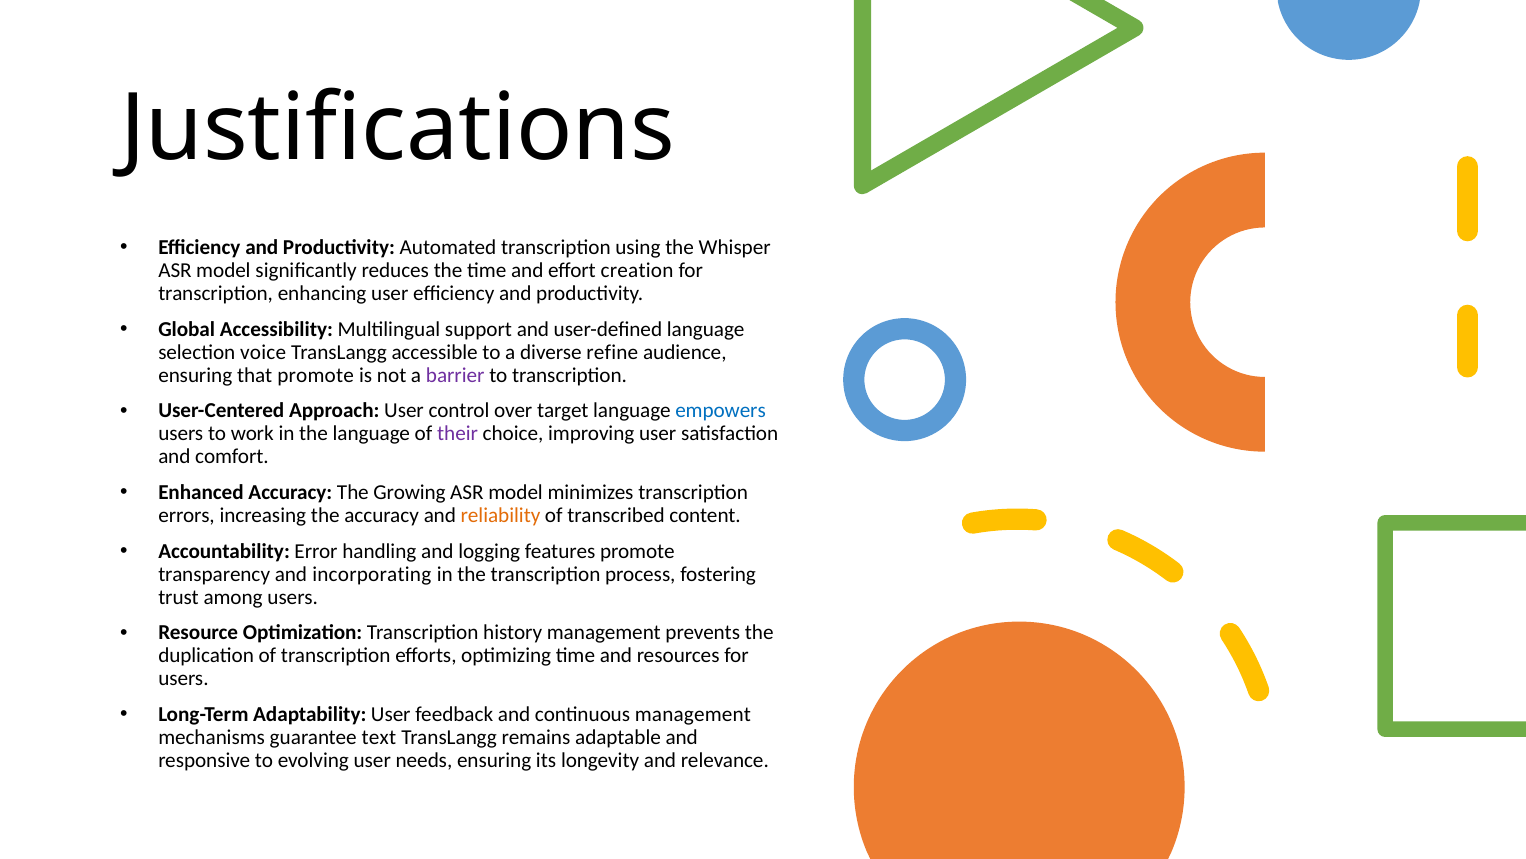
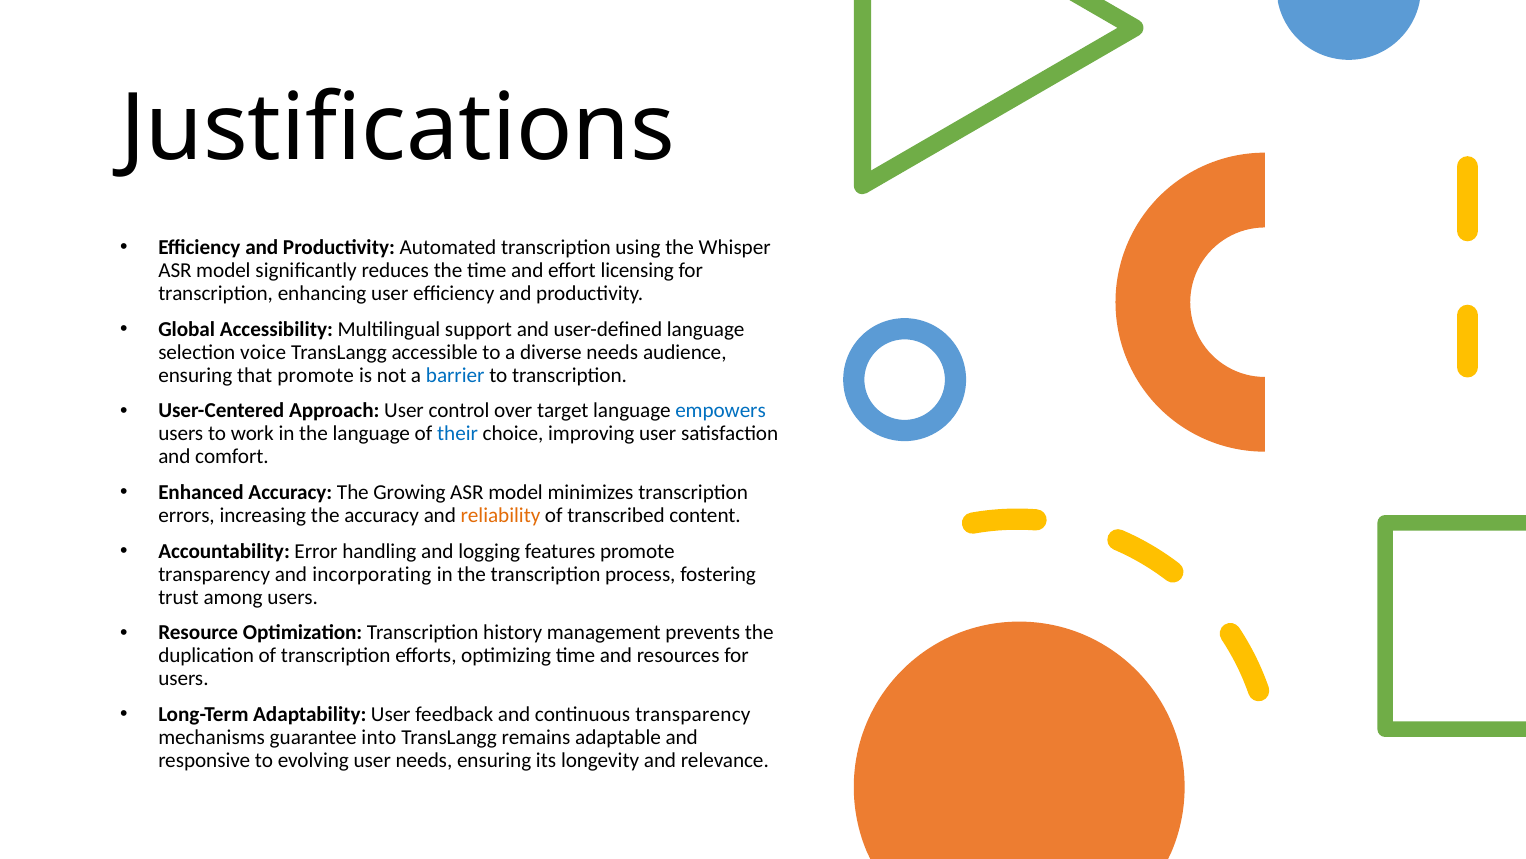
creation: creation -> licensing
diverse refine: refine -> needs
barrier colour: purple -> blue
their colour: purple -> blue
continuous management: management -> transparency
text: text -> into
